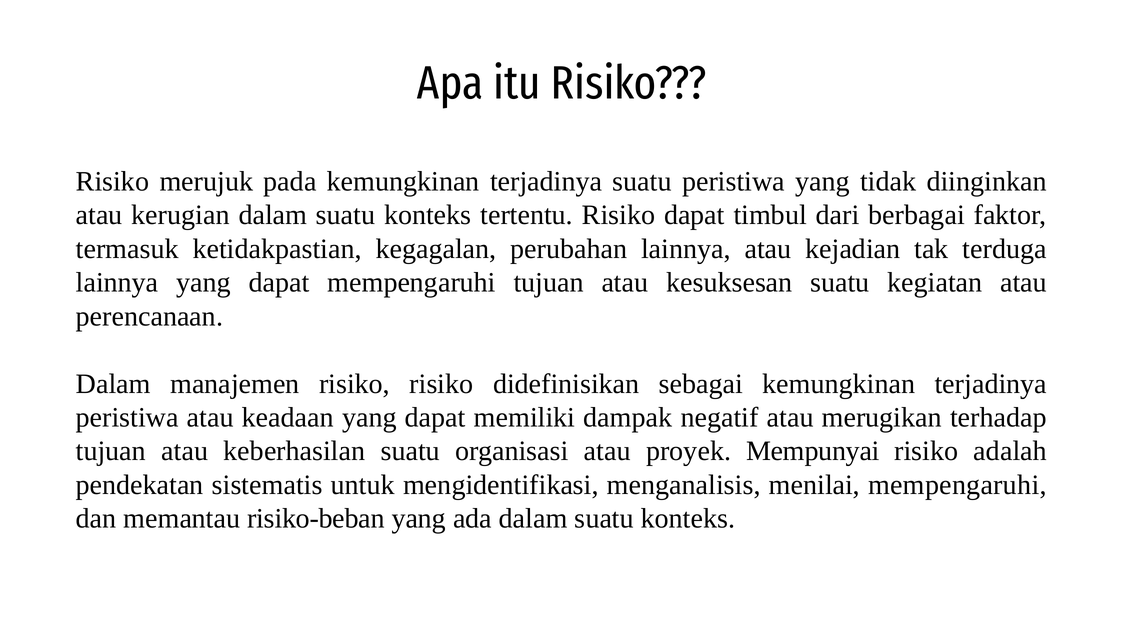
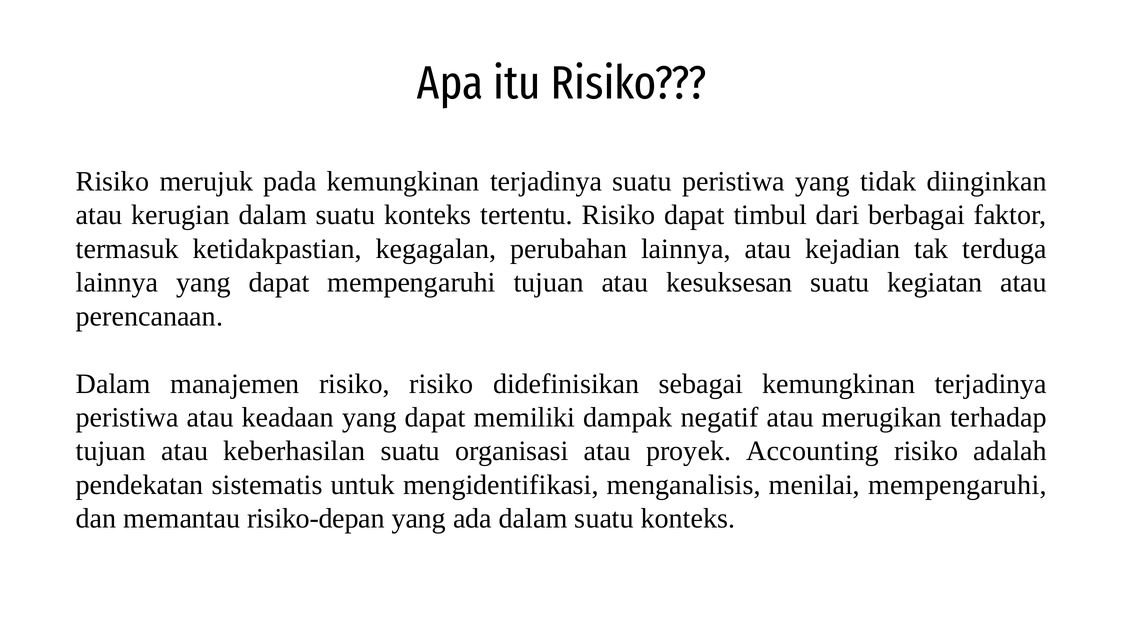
Mempunyai: Mempunyai -> Accounting
risiko-beban: risiko-beban -> risiko-depan
